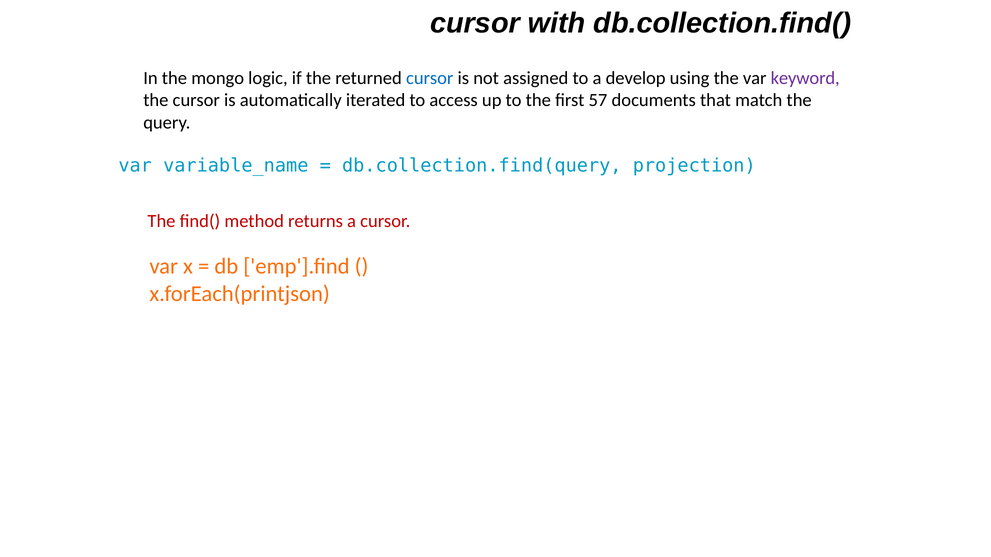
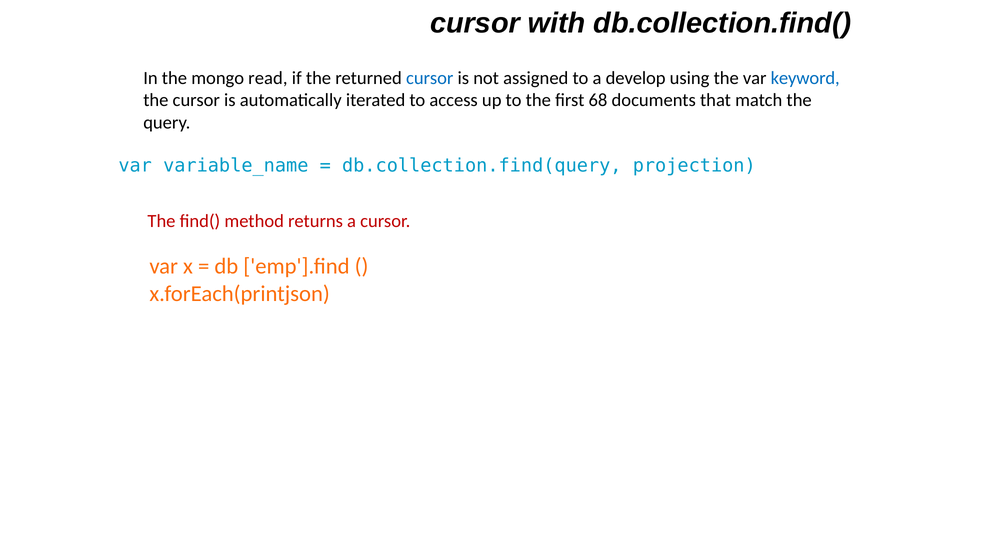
logic: logic -> read
keyword colour: purple -> blue
57: 57 -> 68
